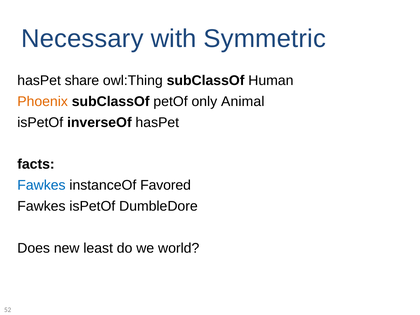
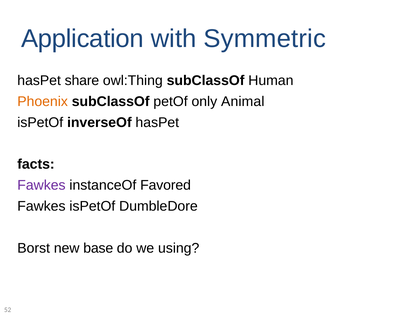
Necessary: Necessary -> Application
Fawkes at (41, 185) colour: blue -> purple
Does: Does -> Borst
least: least -> base
world: world -> using
